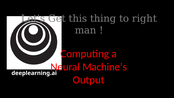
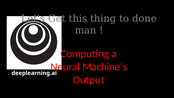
right: right -> done
